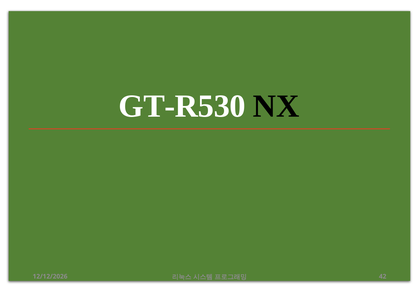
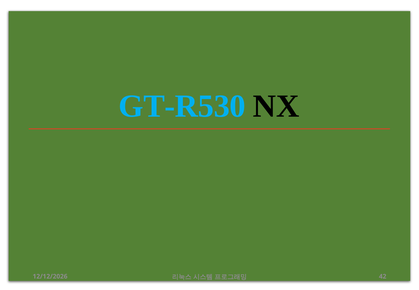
GT-R530 colour: white -> light blue
